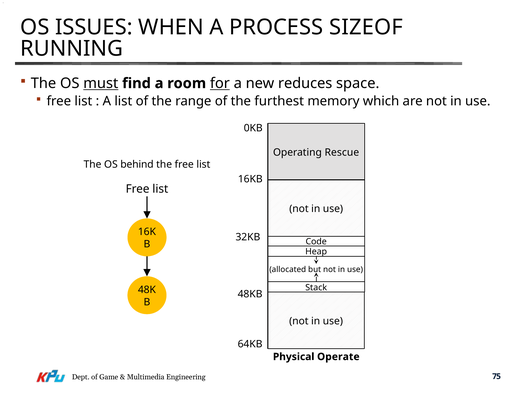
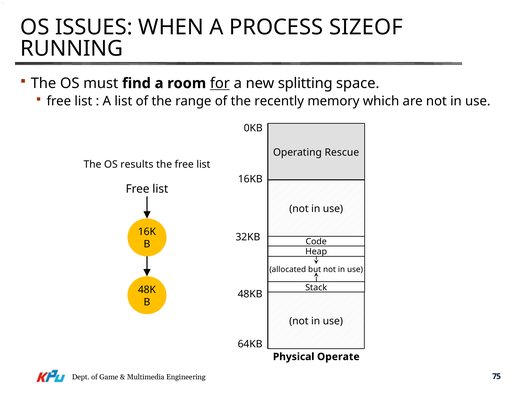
must underline: present -> none
reduces: reduces -> splitting
furthest: furthest -> recently
behind: behind -> results
